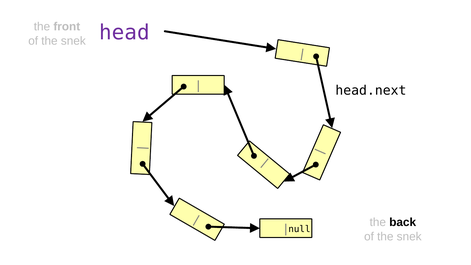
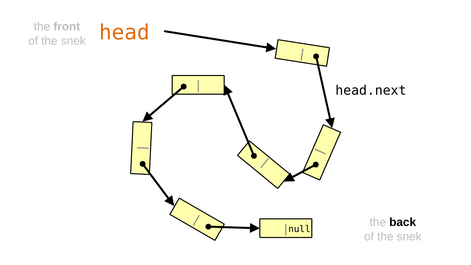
head colour: purple -> orange
